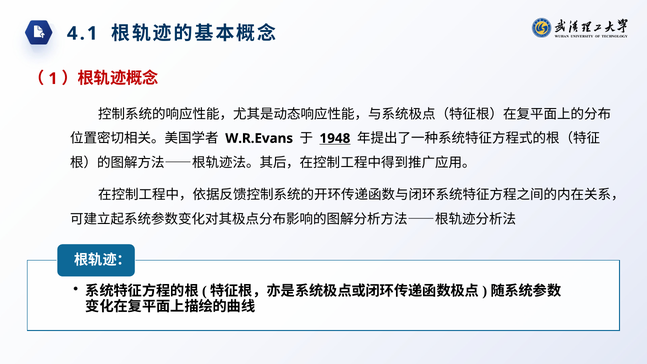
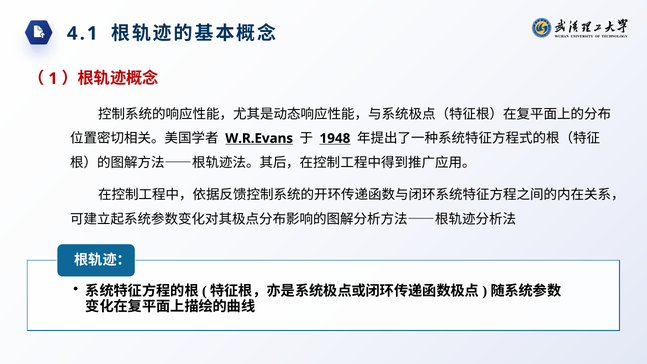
W.R.Evans underline: none -> present
